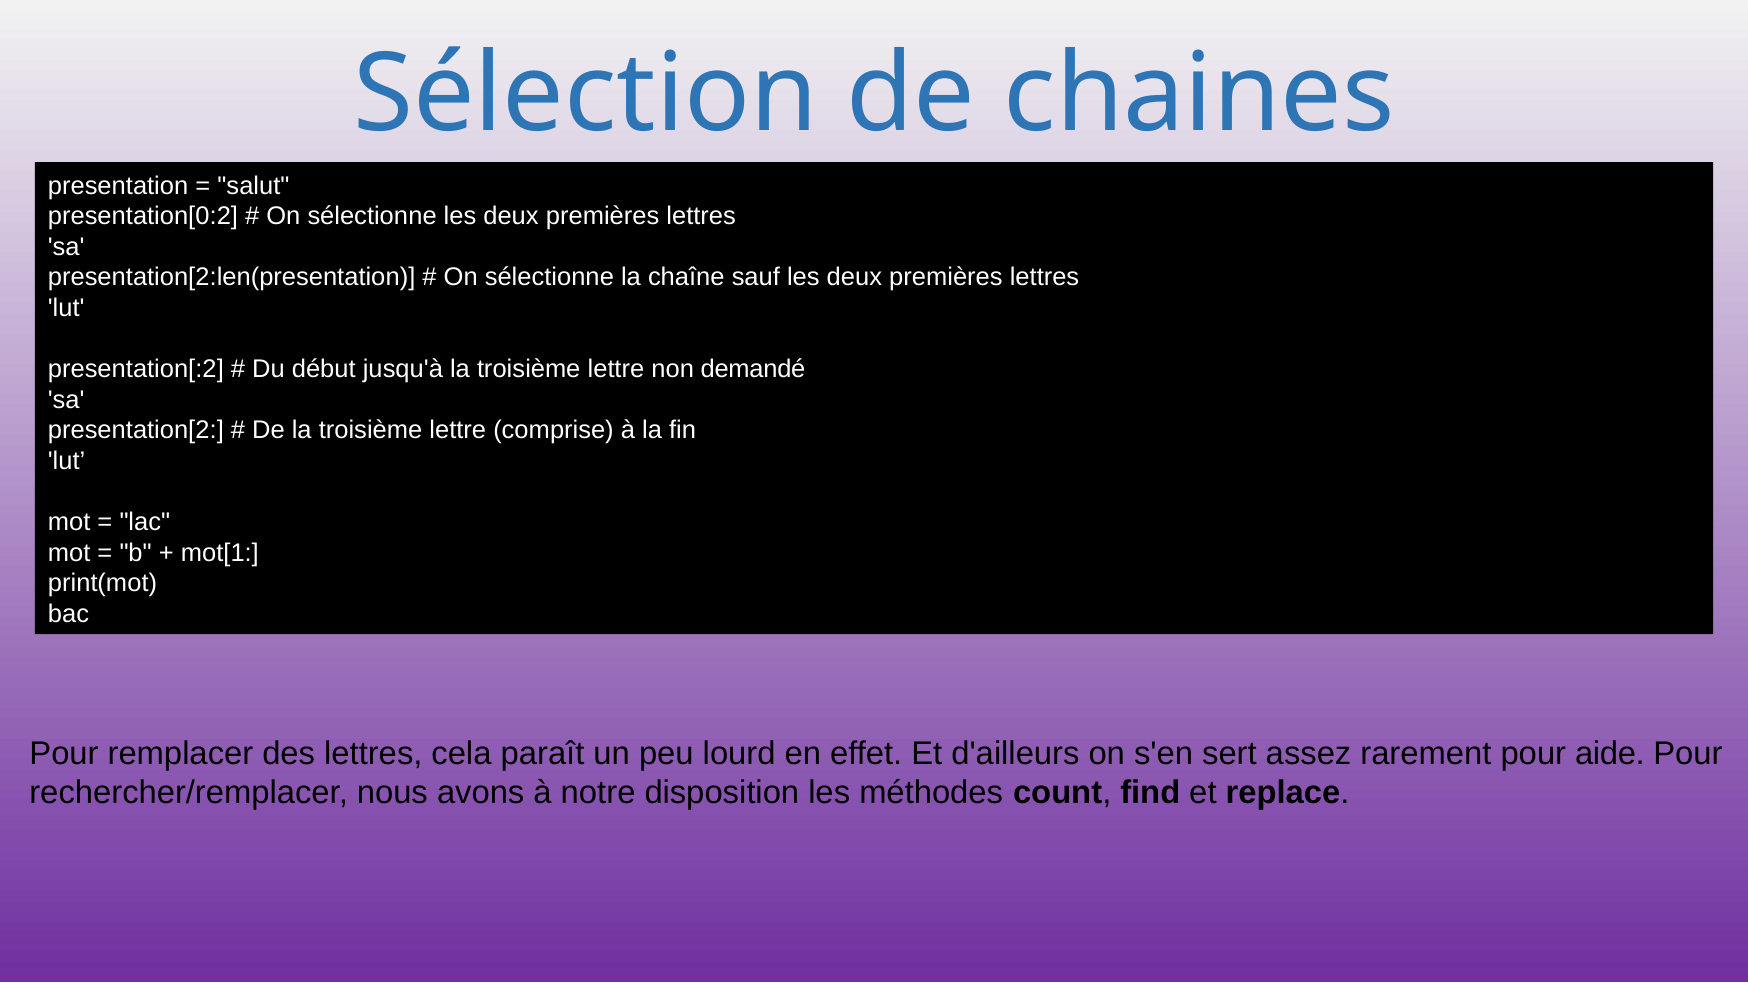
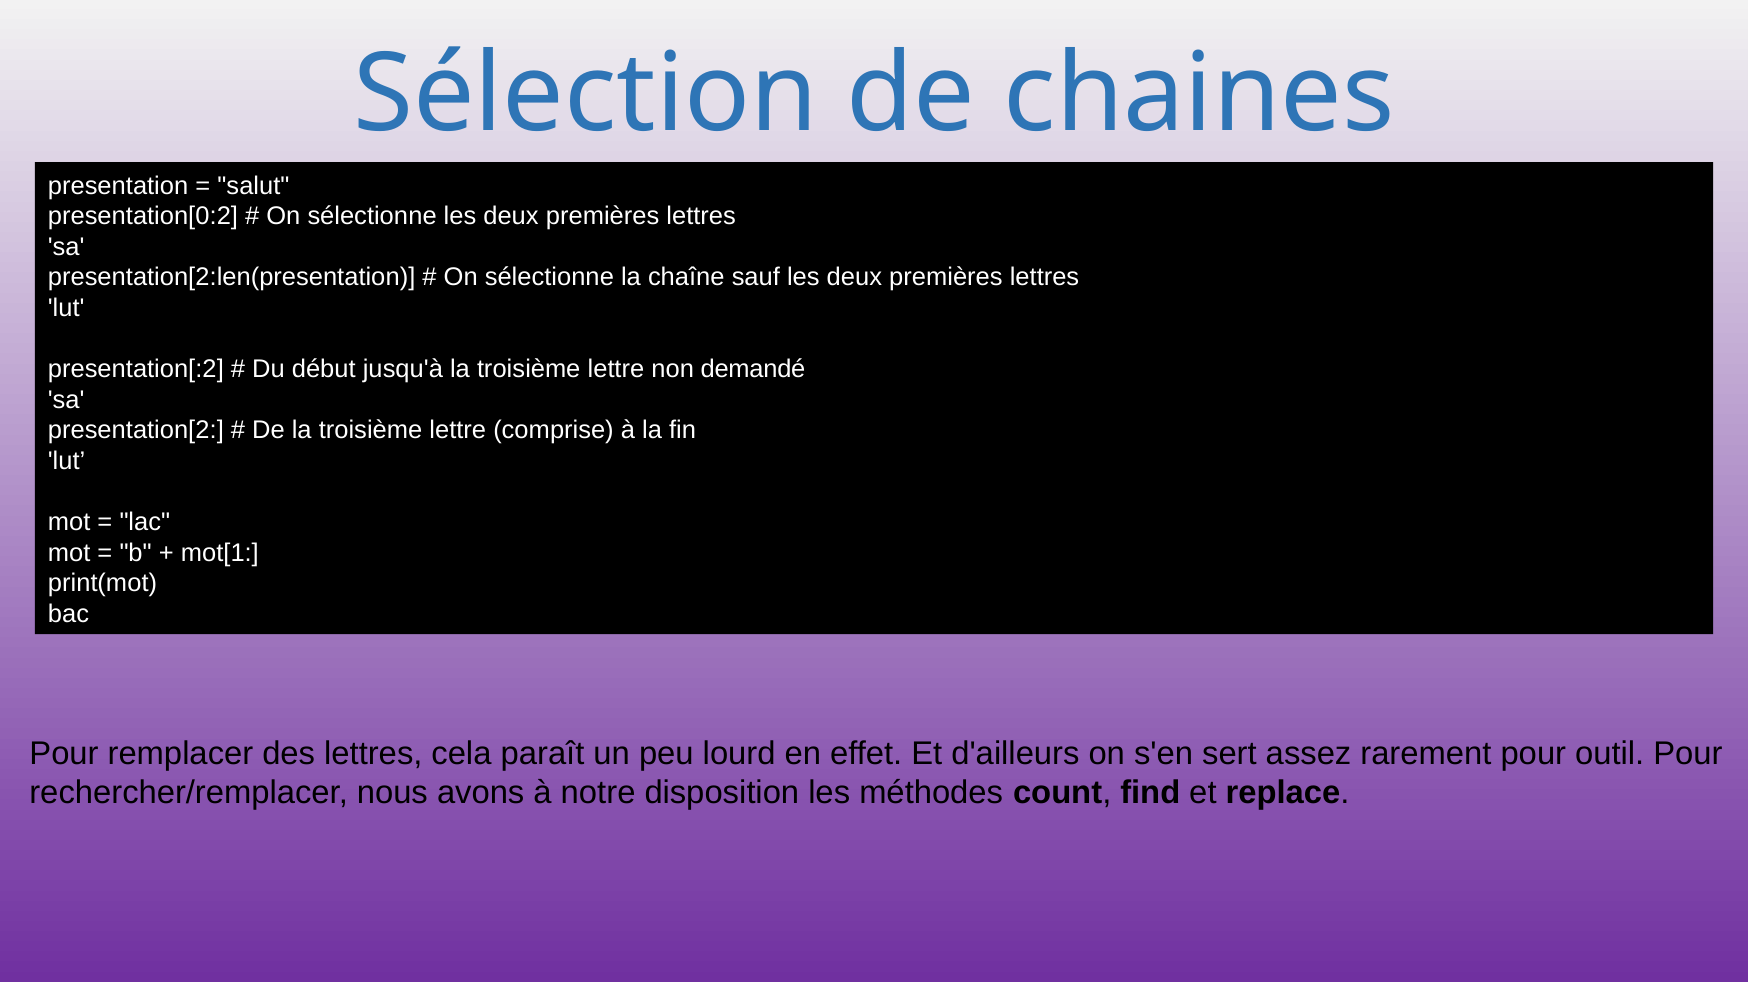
aide: aide -> outil
